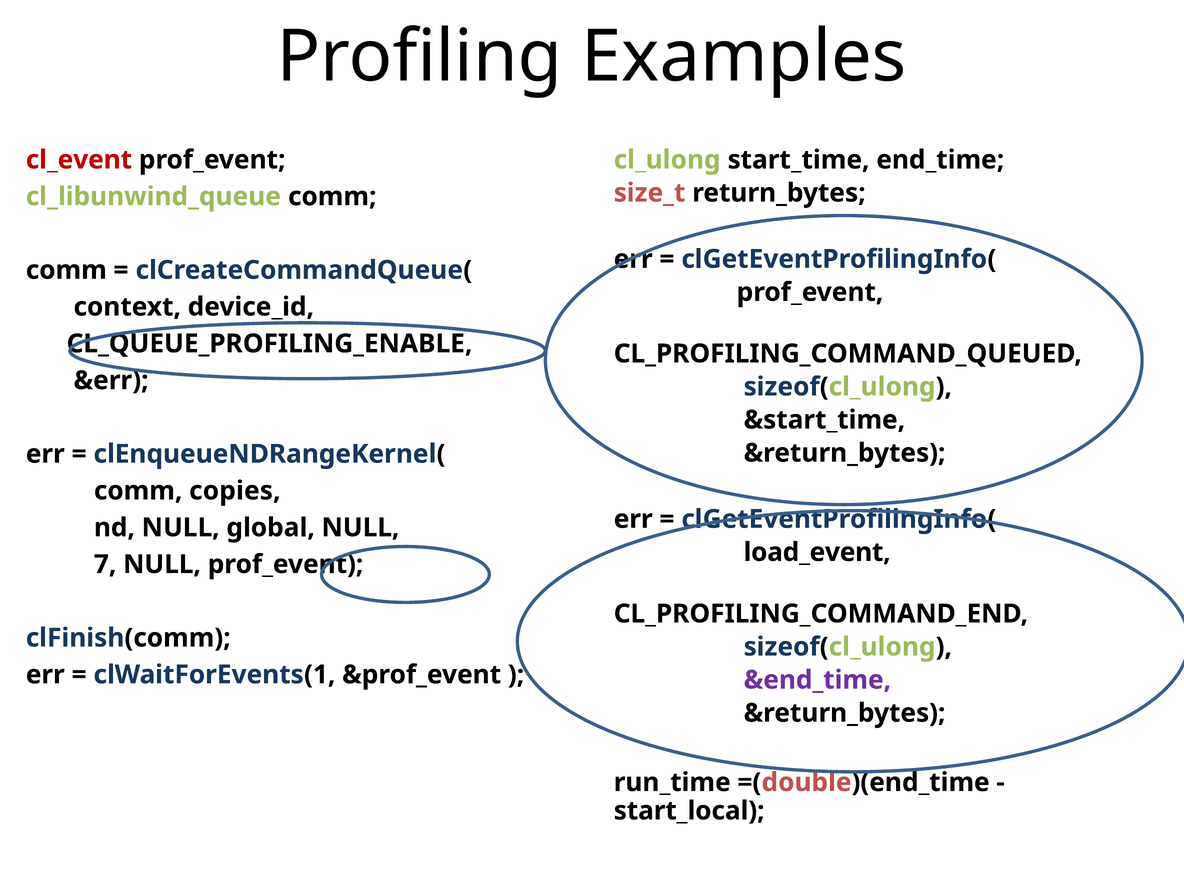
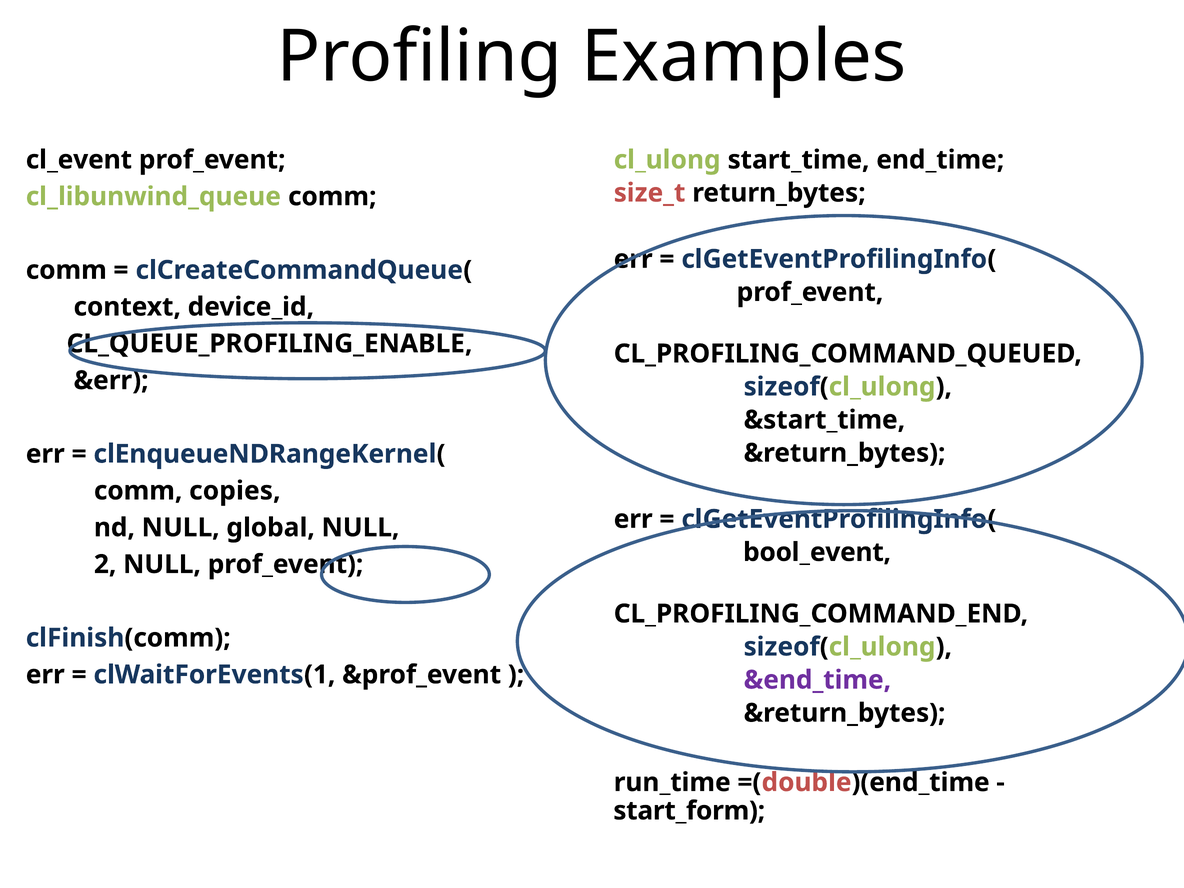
cl_event colour: red -> black
load_event: load_event -> bool_event
7: 7 -> 2
start_local: start_local -> start_form
